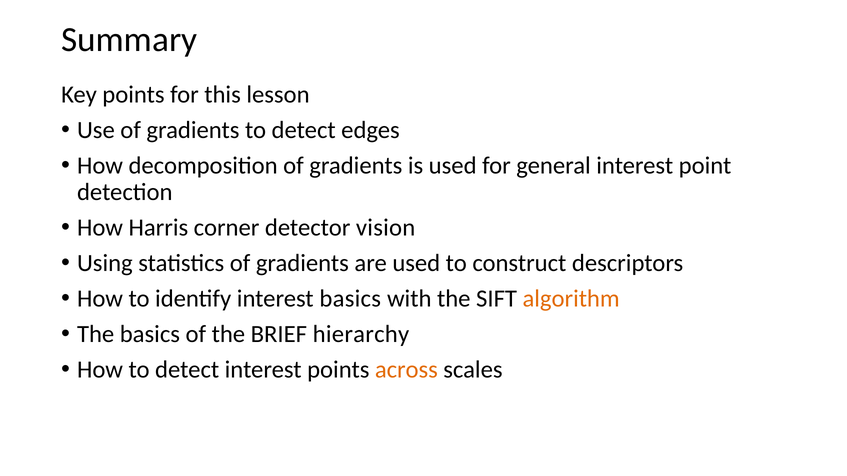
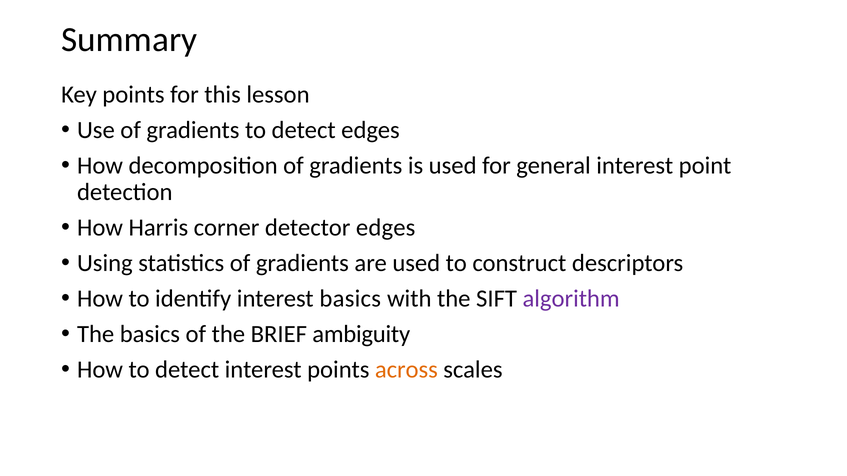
detector vision: vision -> edges
algorithm colour: orange -> purple
hierarchy: hierarchy -> ambiguity
